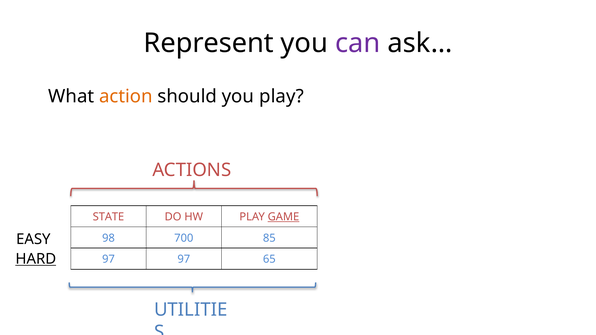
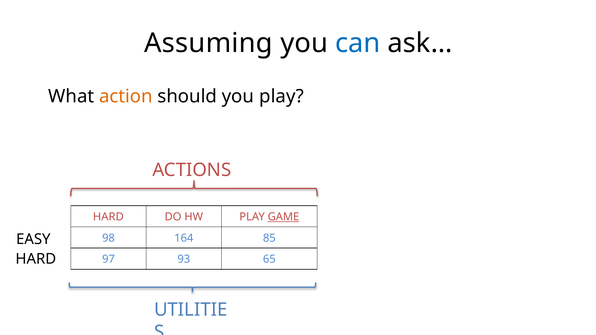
Represent: Represent -> Assuming
can colour: purple -> blue
STATE at (108, 217): STATE -> HARD
700: 700 -> 164
HARD at (36, 259) underline: present -> none
97 97: 97 -> 93
